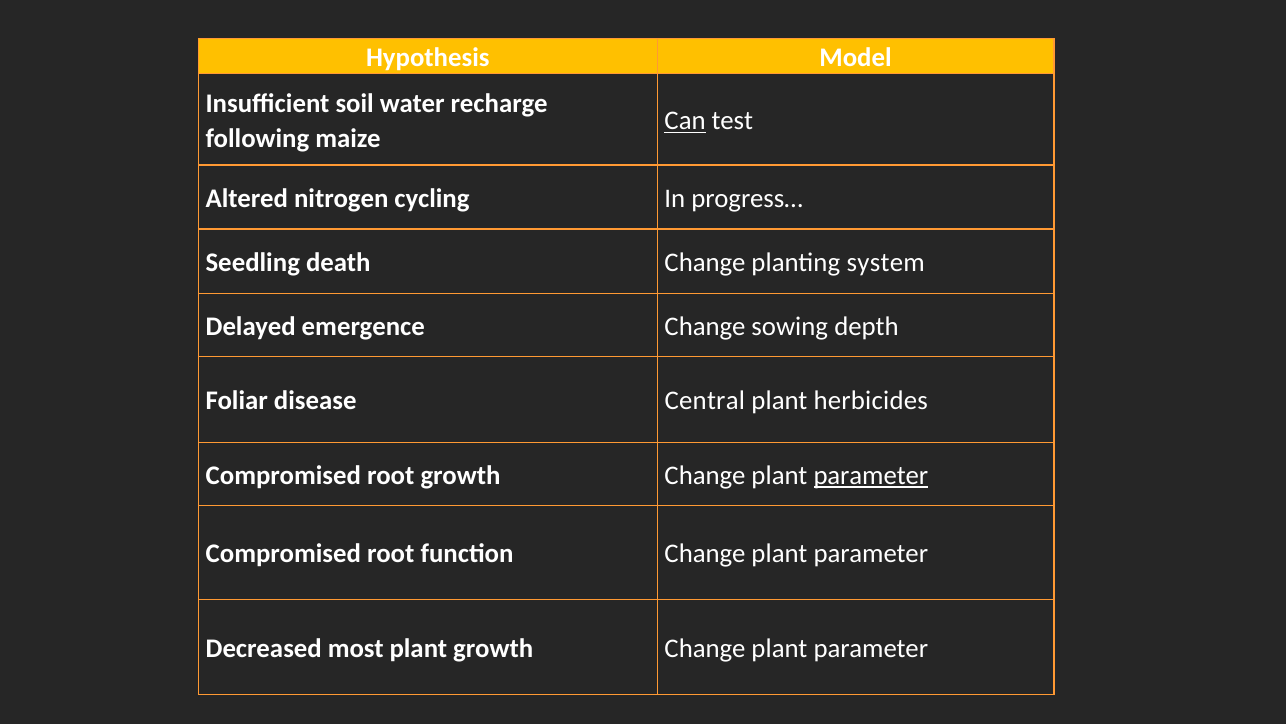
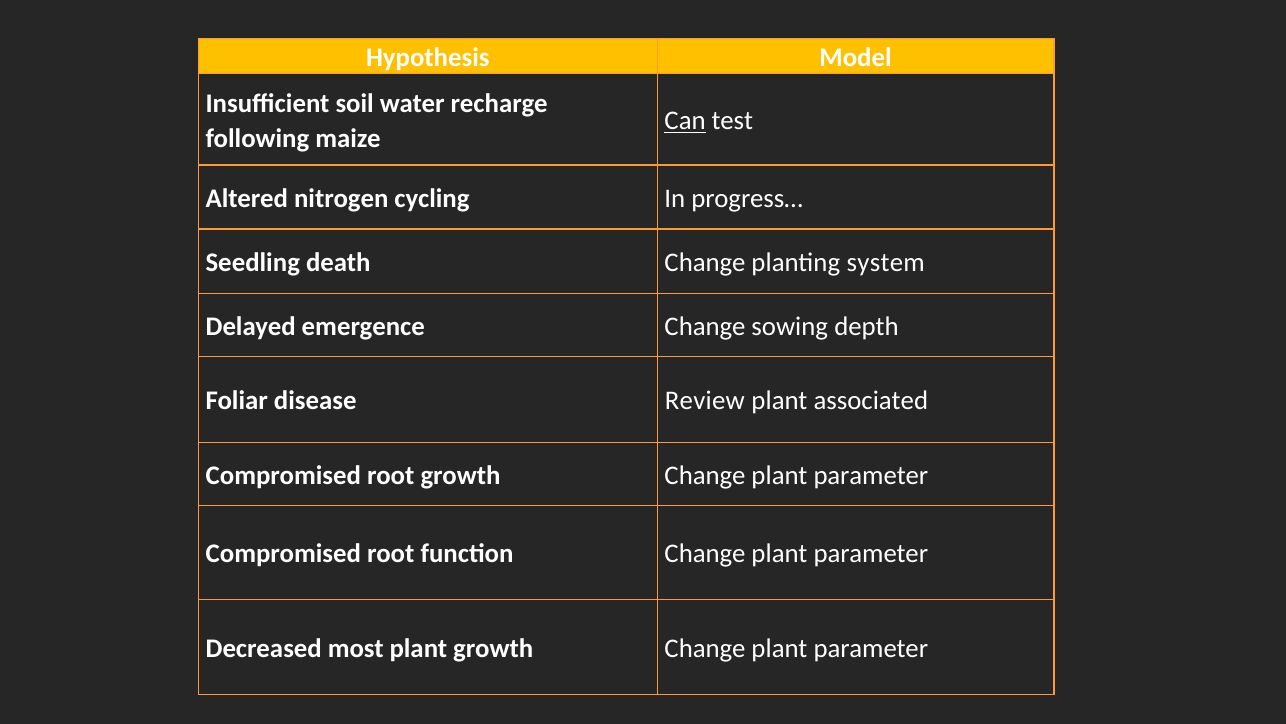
Central: Central -> Review
herbicides: herbicides -> associated
parameter at (871, 475) underline: present -> none
